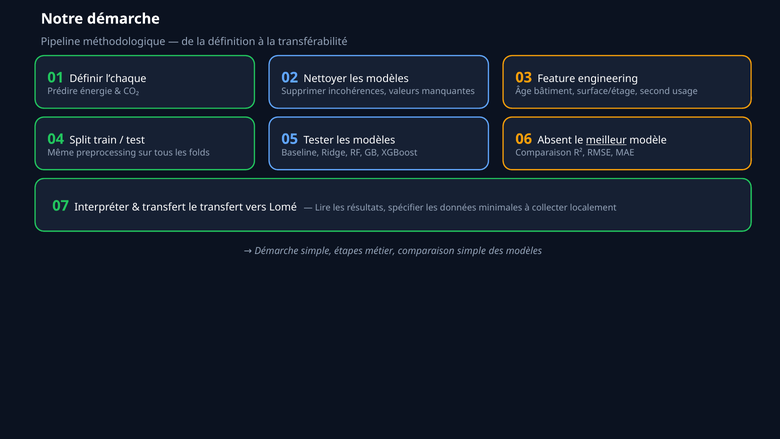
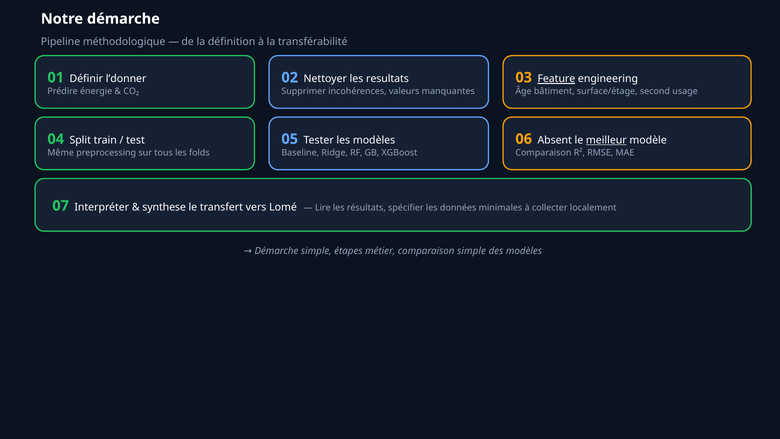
l’chaque: l’chaque -> l’donner
Nettoyer les modèles: modèles -> resultats
Feature underline: none -> present
transfert at (164, 207): transfert -> synthese
